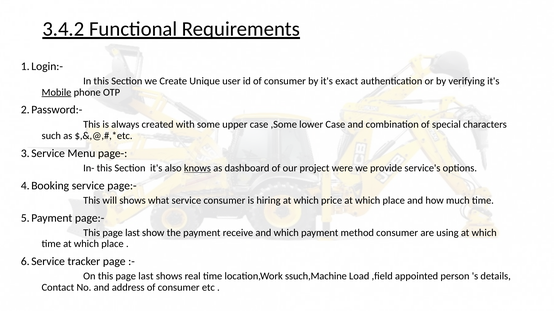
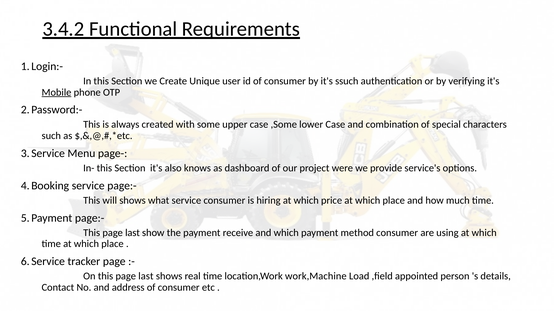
exact: exact -> ssuch
knows underline: present -> none
ssuch,Machine: ssuch,Machine -> work,Machine
